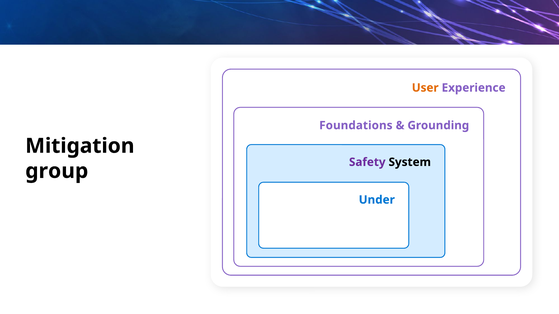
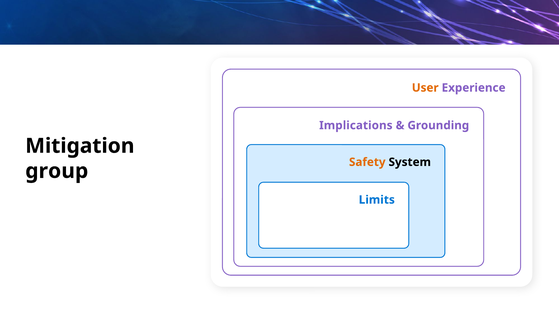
Foundations: Foundations -> Implications
Safety colour: purple -> orange
Under: Under -> Limits
